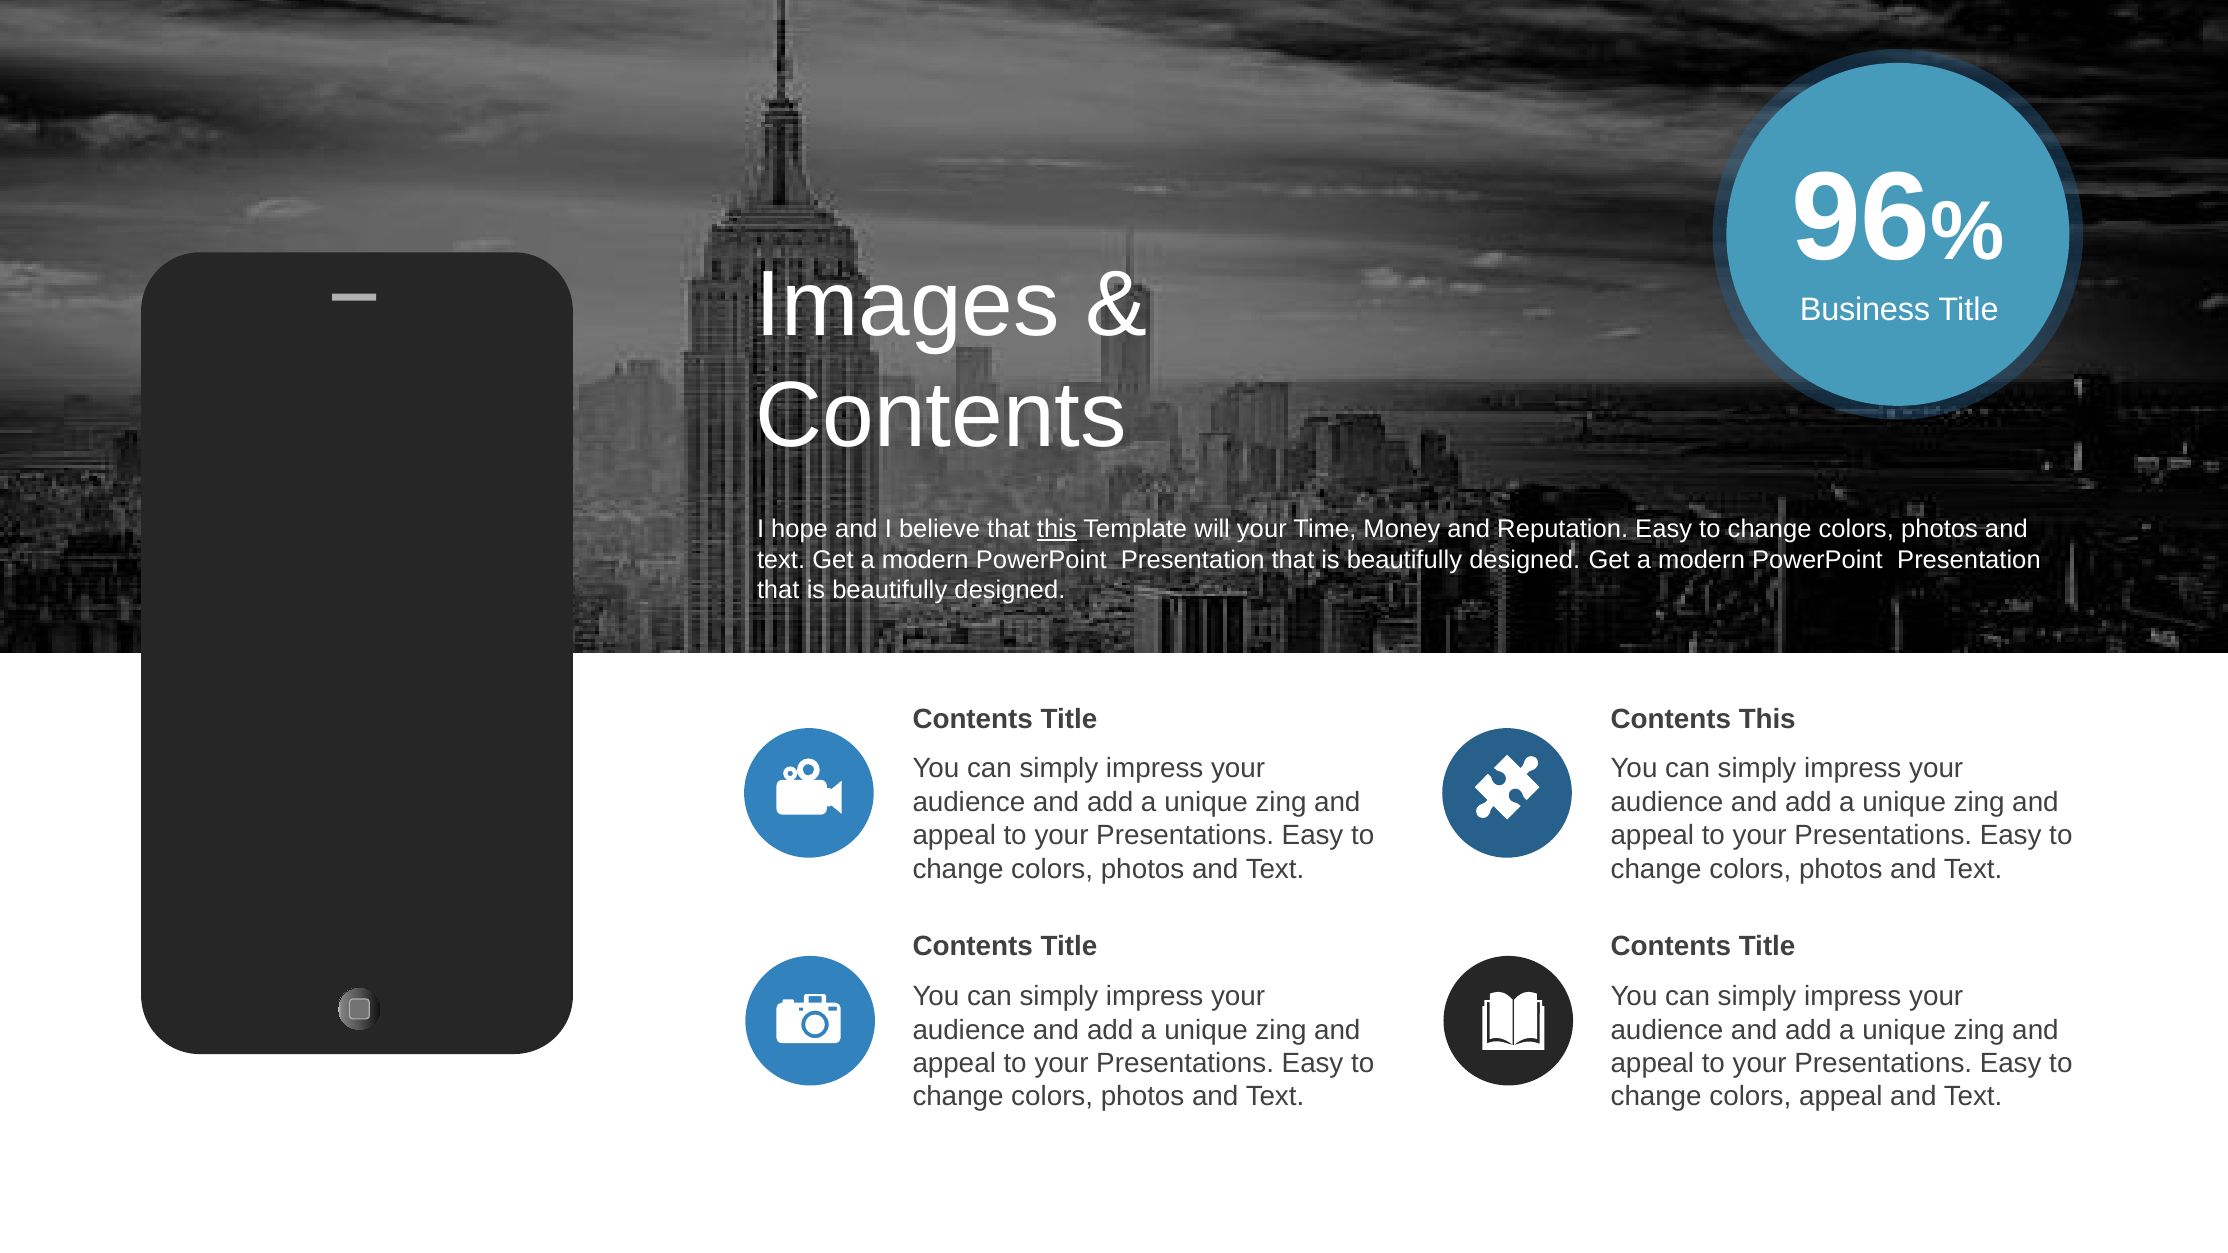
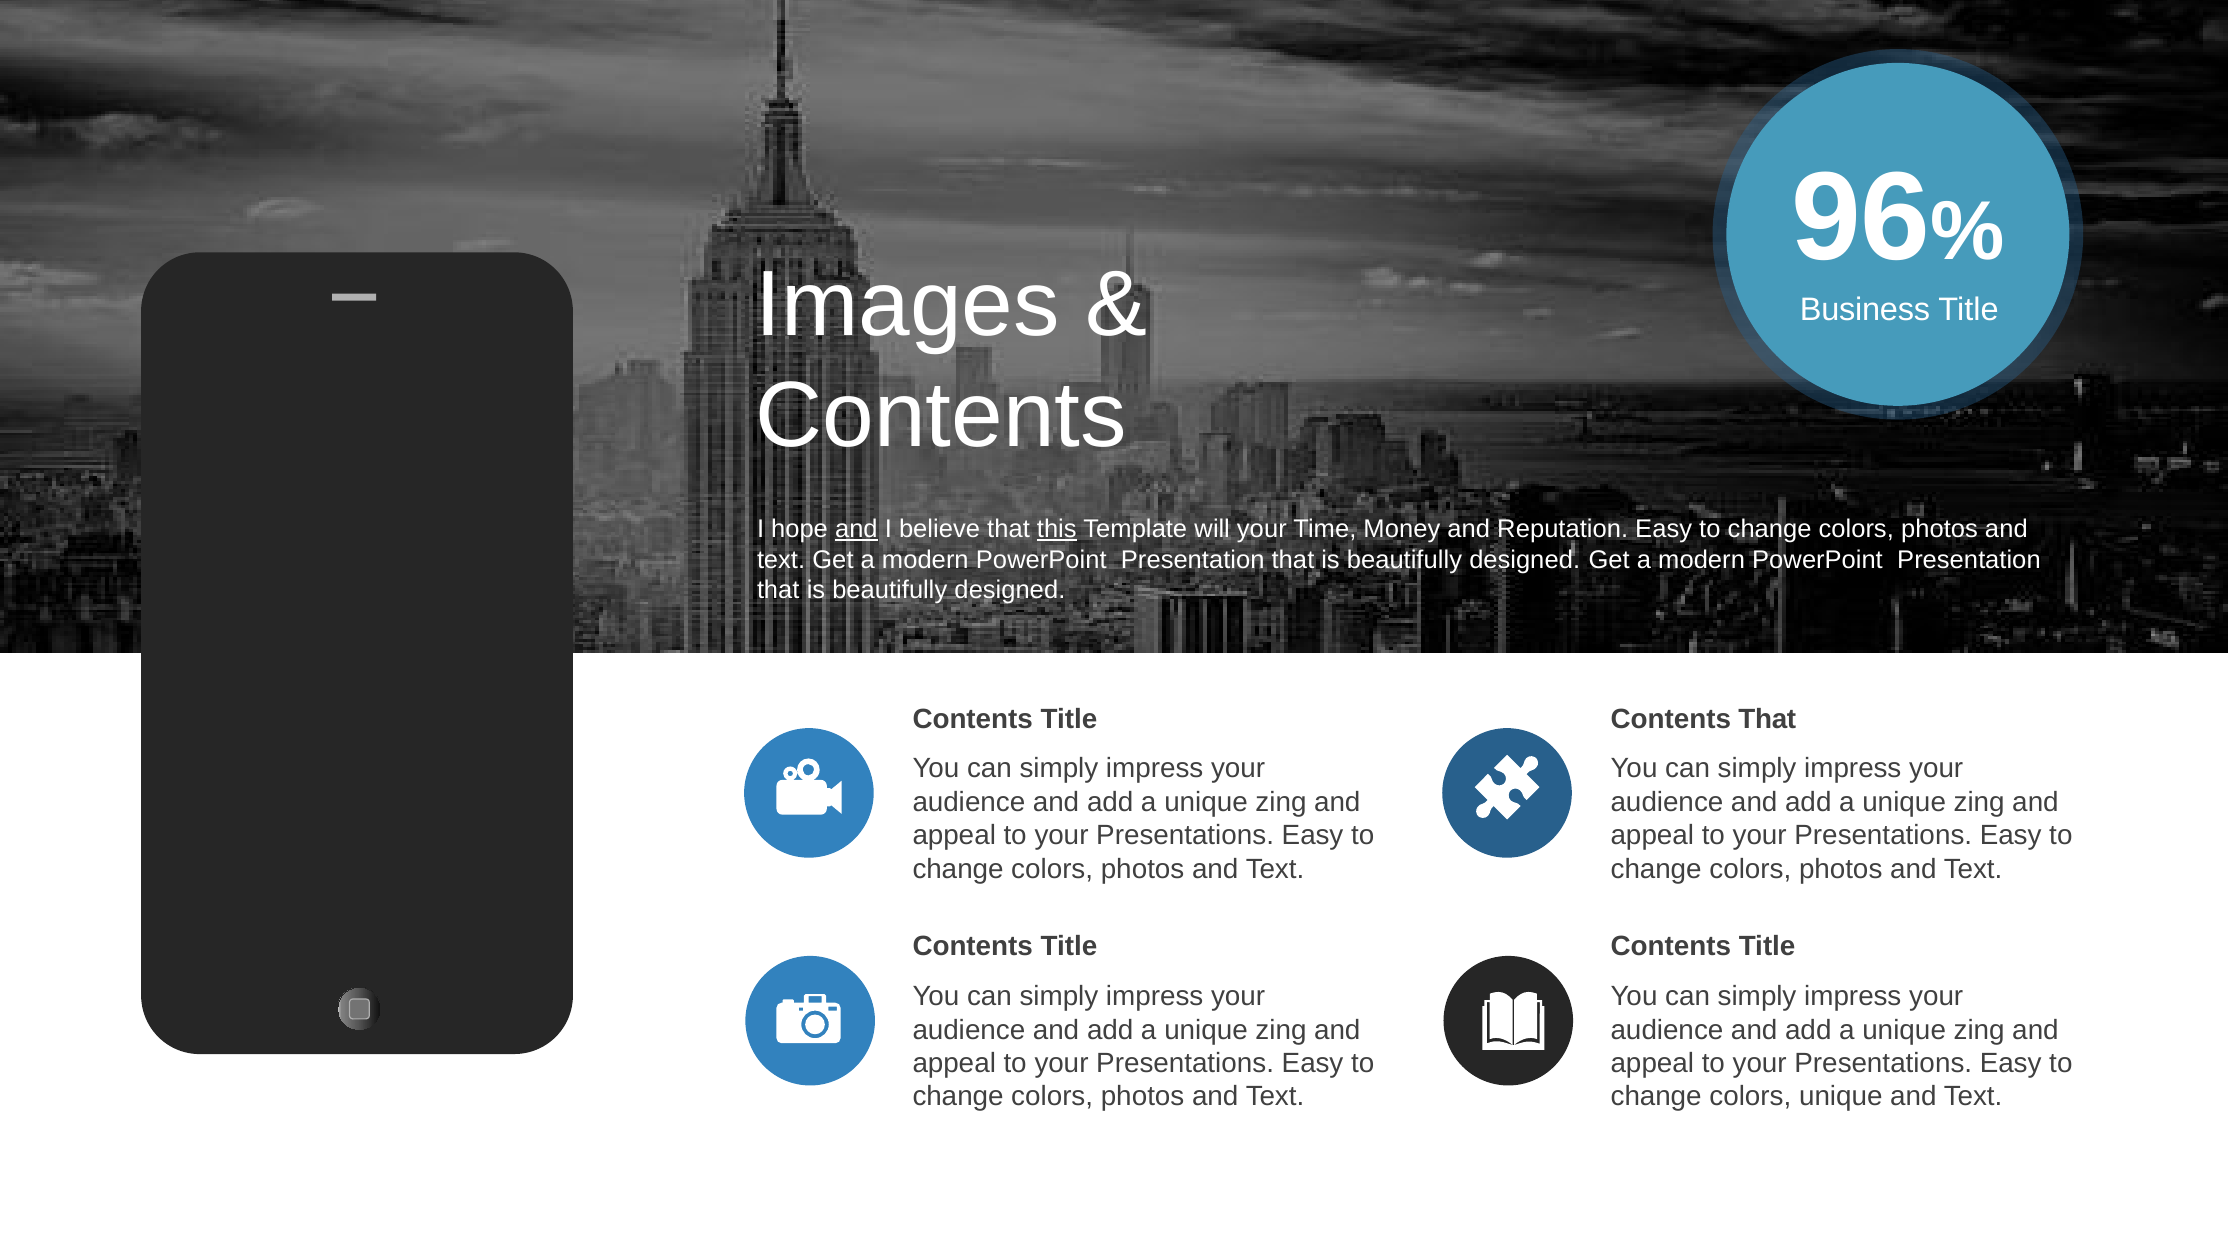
and at (856, 529) underline: none -> present
Contents This: This -> That
colors appeal: appeal -> unique
